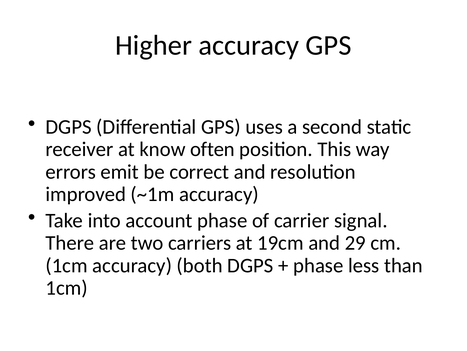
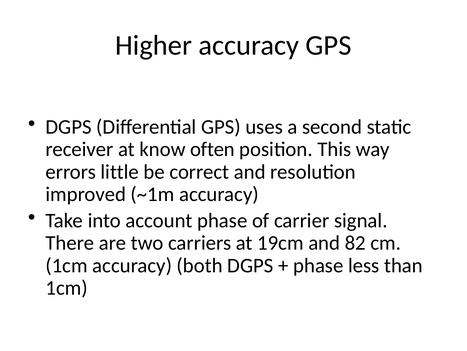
emit: emit -> little
29: 29 -> 82
